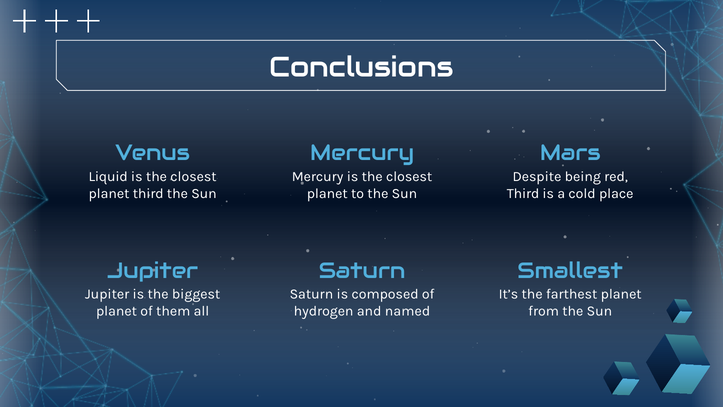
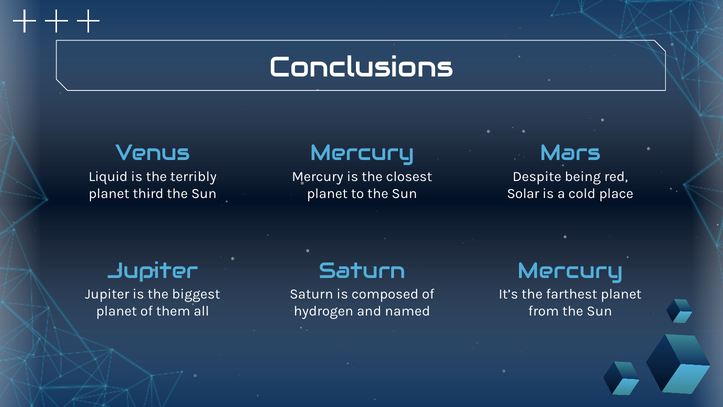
closest at (193, 176): closest -> terribly
Third at (523, 193): Third -> Solar
Smallest at (570, 271): Smallest -> Mercury
